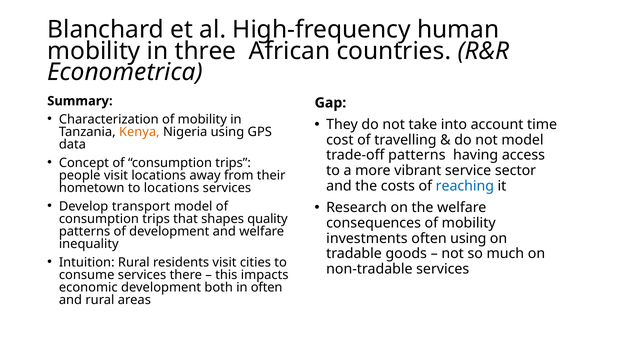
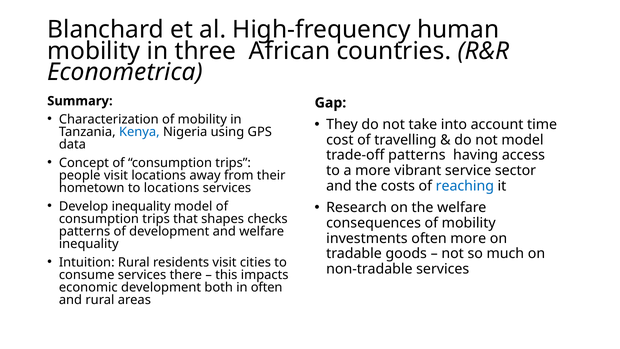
Kenya colour: orange -> blue
Develop transport: transport -> inequality
quality: quality -> checks
often using: using -> more
